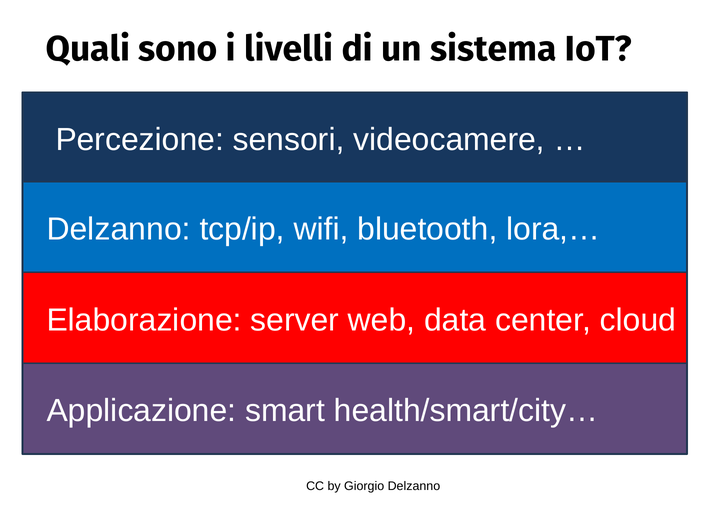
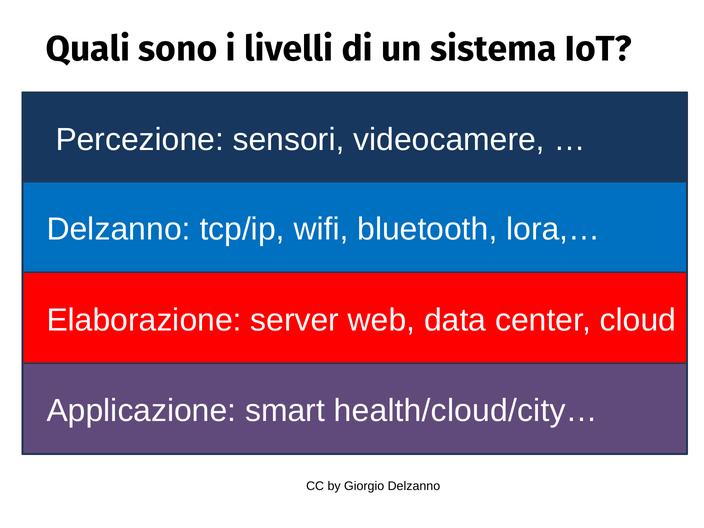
health/smart/city…: health/smart/city… -> health/cloud/city…
